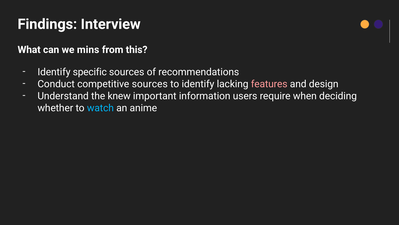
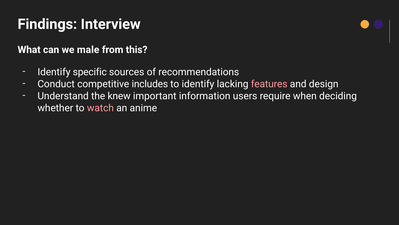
mins: mins -> male
competitive sources: sources -> includes
watch colour: light blue -> pink
